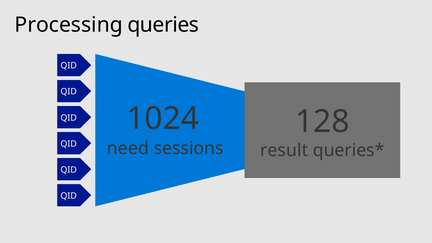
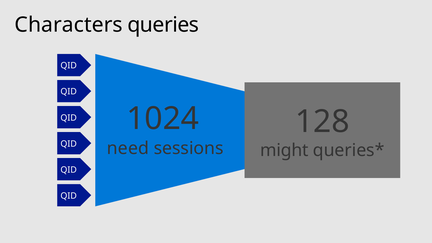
Processing: Processing -> Characters
result: result -> might
